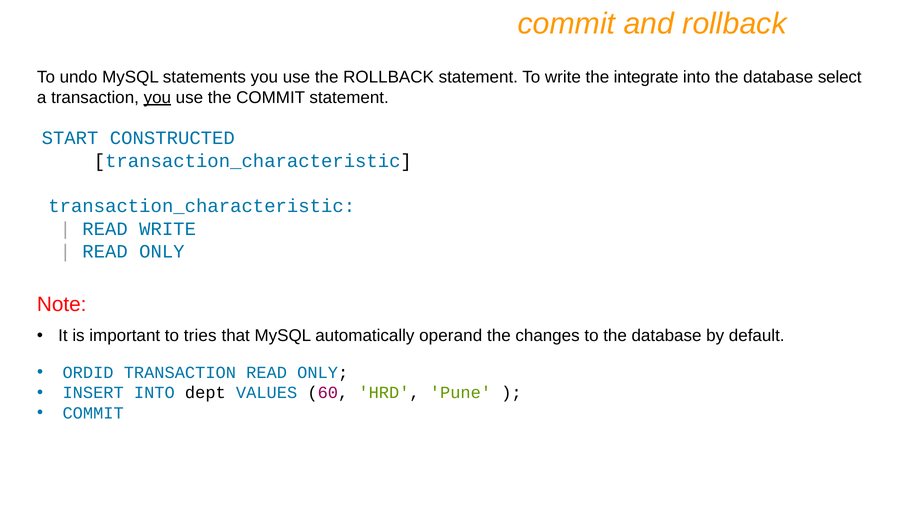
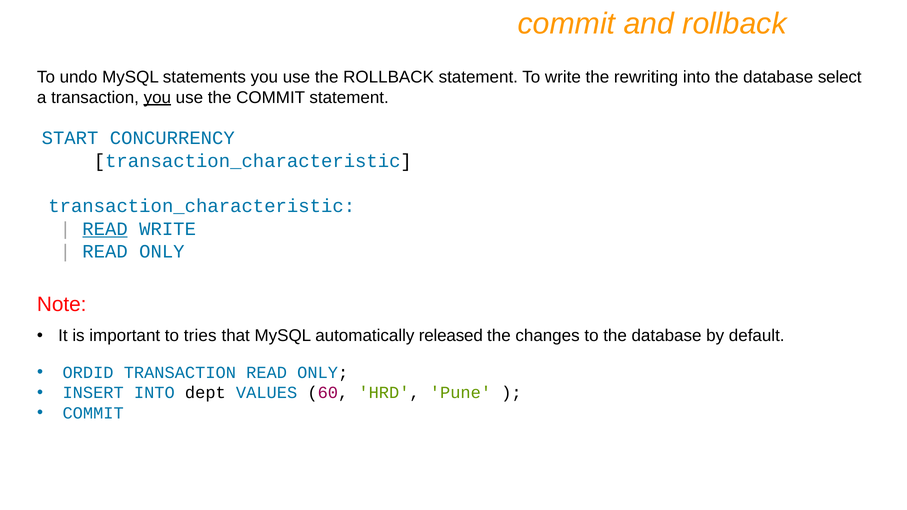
integrate: integrate -> rewriting
CONSTRUCTED: CONSTRUCTED -> CONCURRENCY
READ at (105, 229) underline: none -> present
operand: operand -> released
